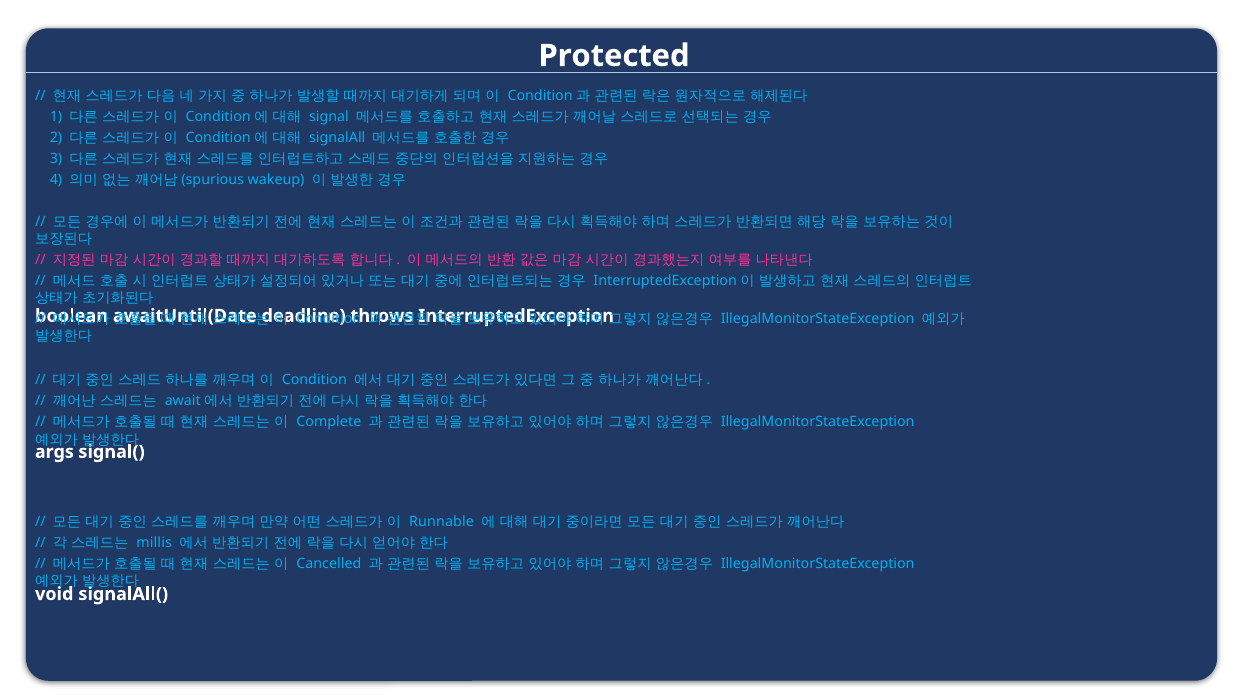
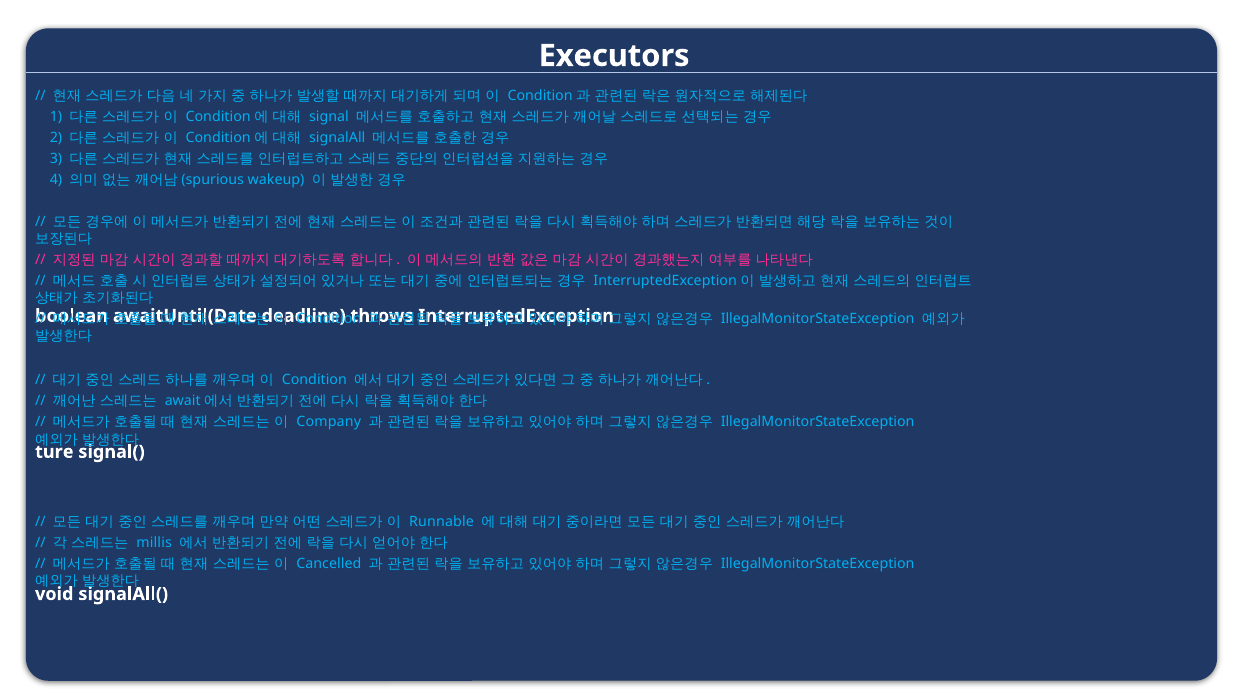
Protected: Protected -> Executors
Complete: Complete -> Company
args: args -> ture
